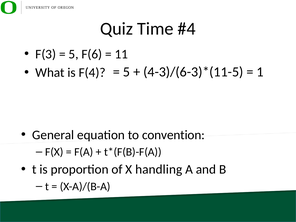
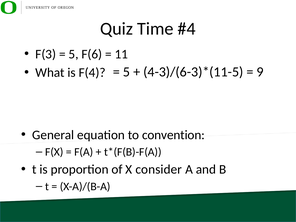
1: 1 -> 9
handling: handling -> consider
